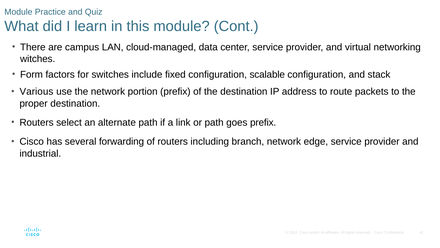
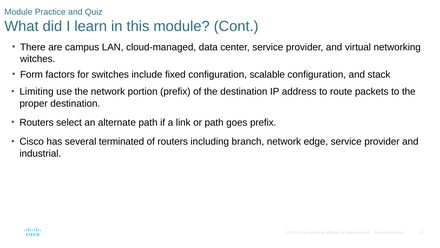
Various: Various -> Limiting
forwarding: forwarding -> terminated
